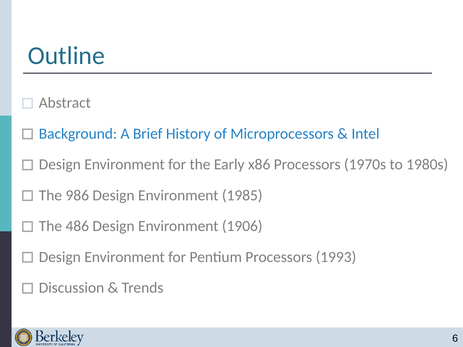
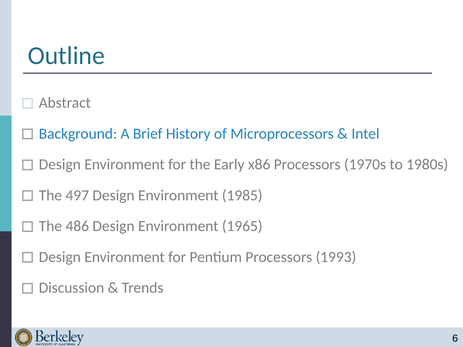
986: 986 -> 497
1906: 1906 -> 1965
